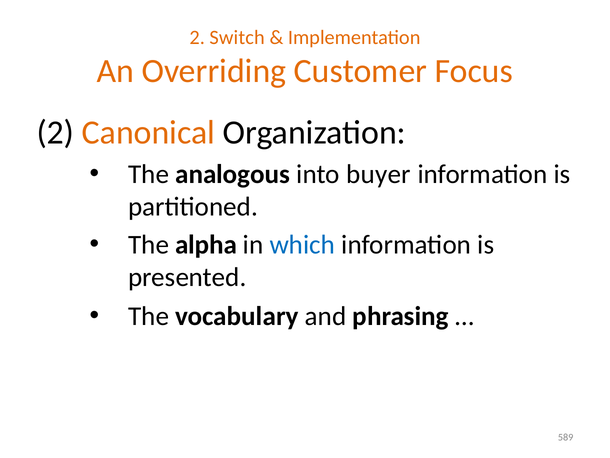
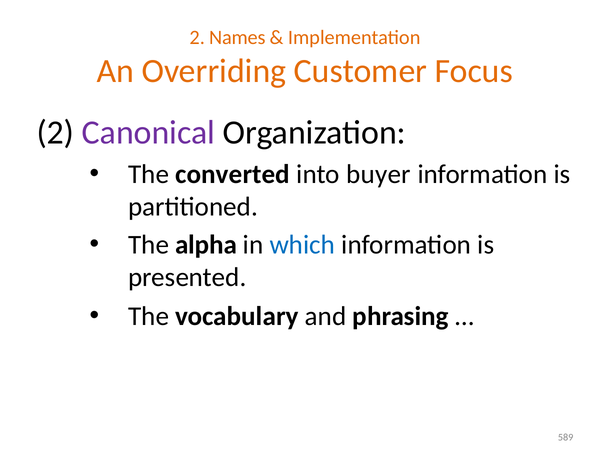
Switch: Switch -> Names
Canonical colour: orange -> purple
analogous: analogous -> converted
